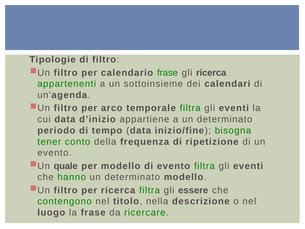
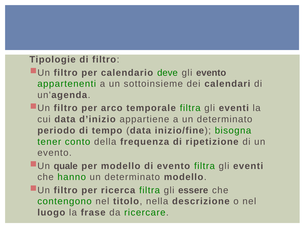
calendario frase: frase -> deve
gli ricerca: ricerca -> evento
